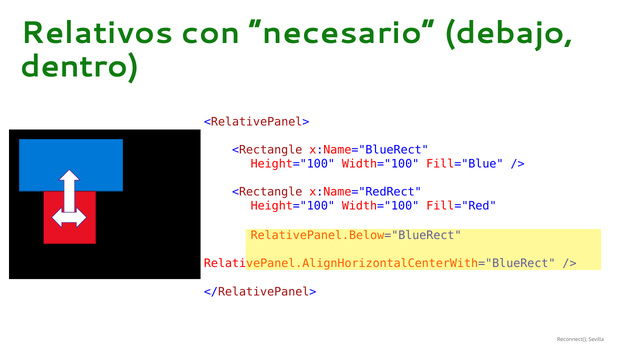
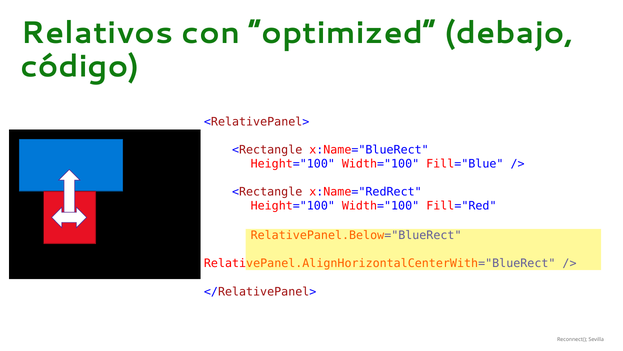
necesario: necesario -> optimized
dentro: dentro -> código
